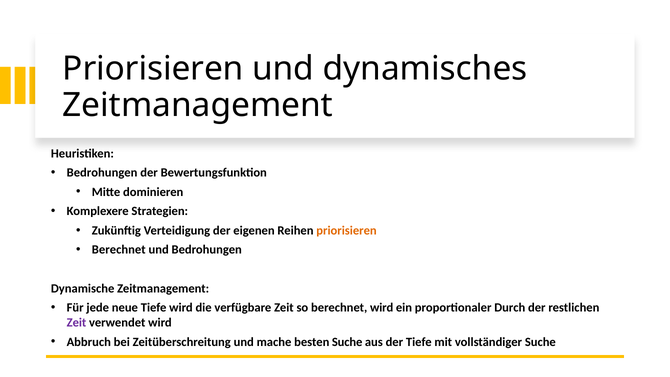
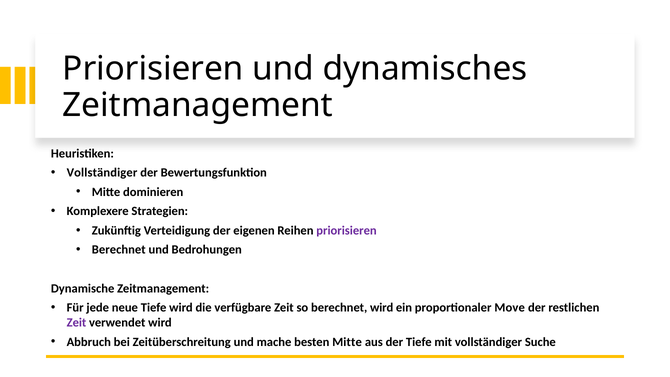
Bedrohungen at (102, 173): Bedrohungen -> Vollständiger
priorisieren at (347, 230) colour: orange -> purple
Durch: Durch -> Move
besten Suche: Suche -> Mitte
